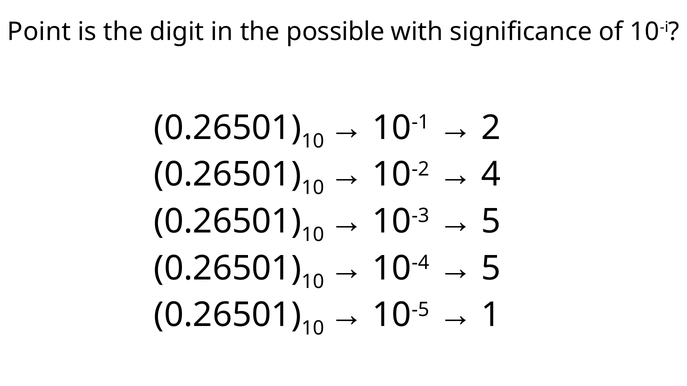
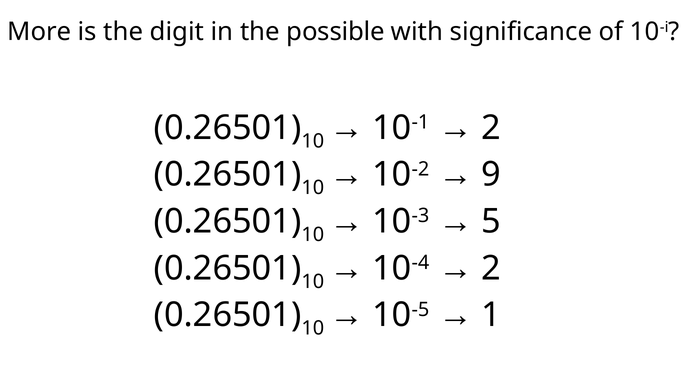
Point: Point -> More
4: 4 -> 9
5 at (491, 269): 5 -> 2
